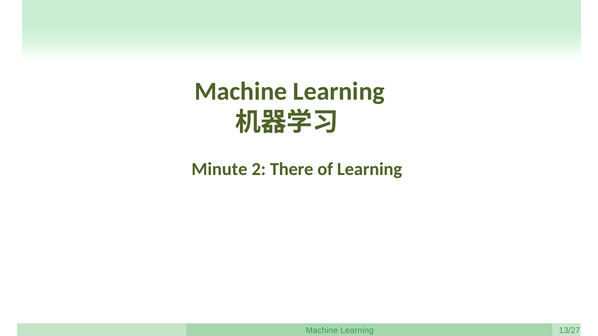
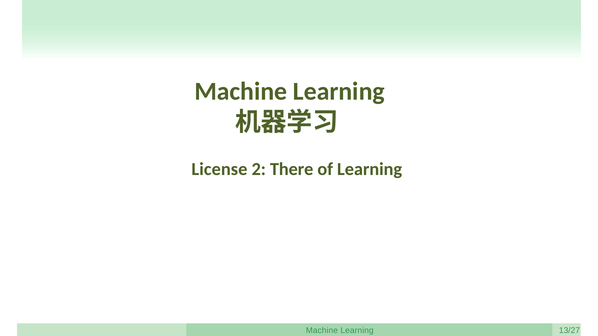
Minute: Minute -> License
